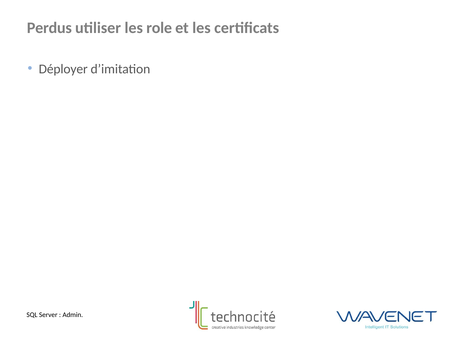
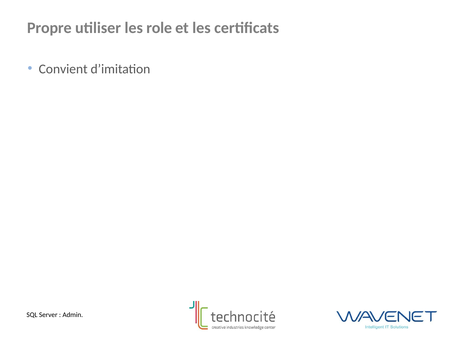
Perdus: Perdus -> Propre
Déployer: Déployer -> Convient
